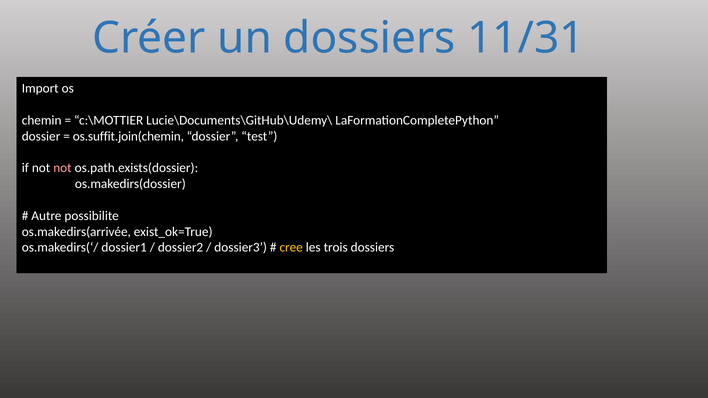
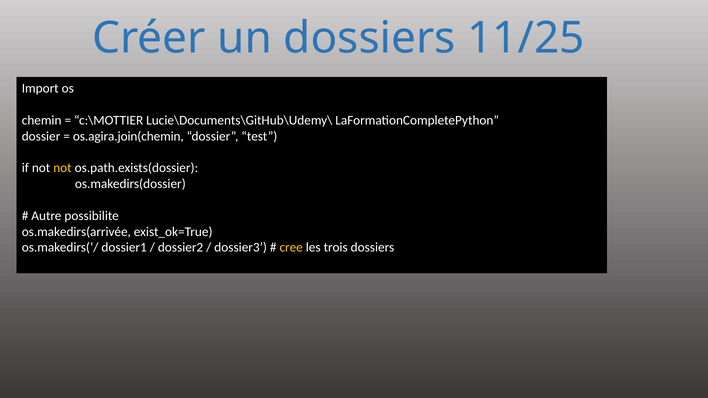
11/31: 11/31 -> 11/25
os.suffit.join(chemin: os.suffit.join(chemin -> os.agira.join(chemin
not at (62, 168) colour: pink -> yellow
